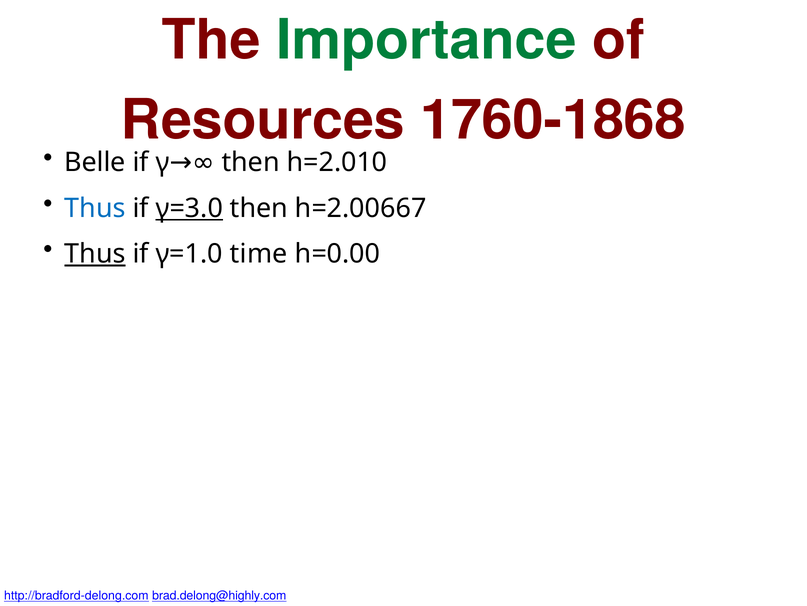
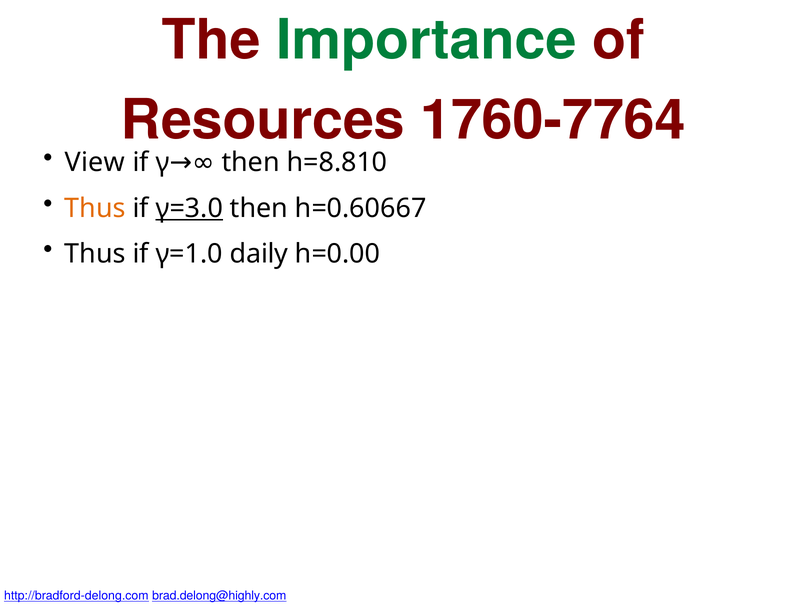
1760-1868: 1760-1868 -> 1760-7764
Belle: Belle -> View
h=2.010: h=2.010 -> h=8.810
Thus at (95, 208) colour: blue -> orange
h=2.00667: h=2.00667 -> h=0.60667
Thus at (95, 254) underline: present -> none
time: time -> daily
